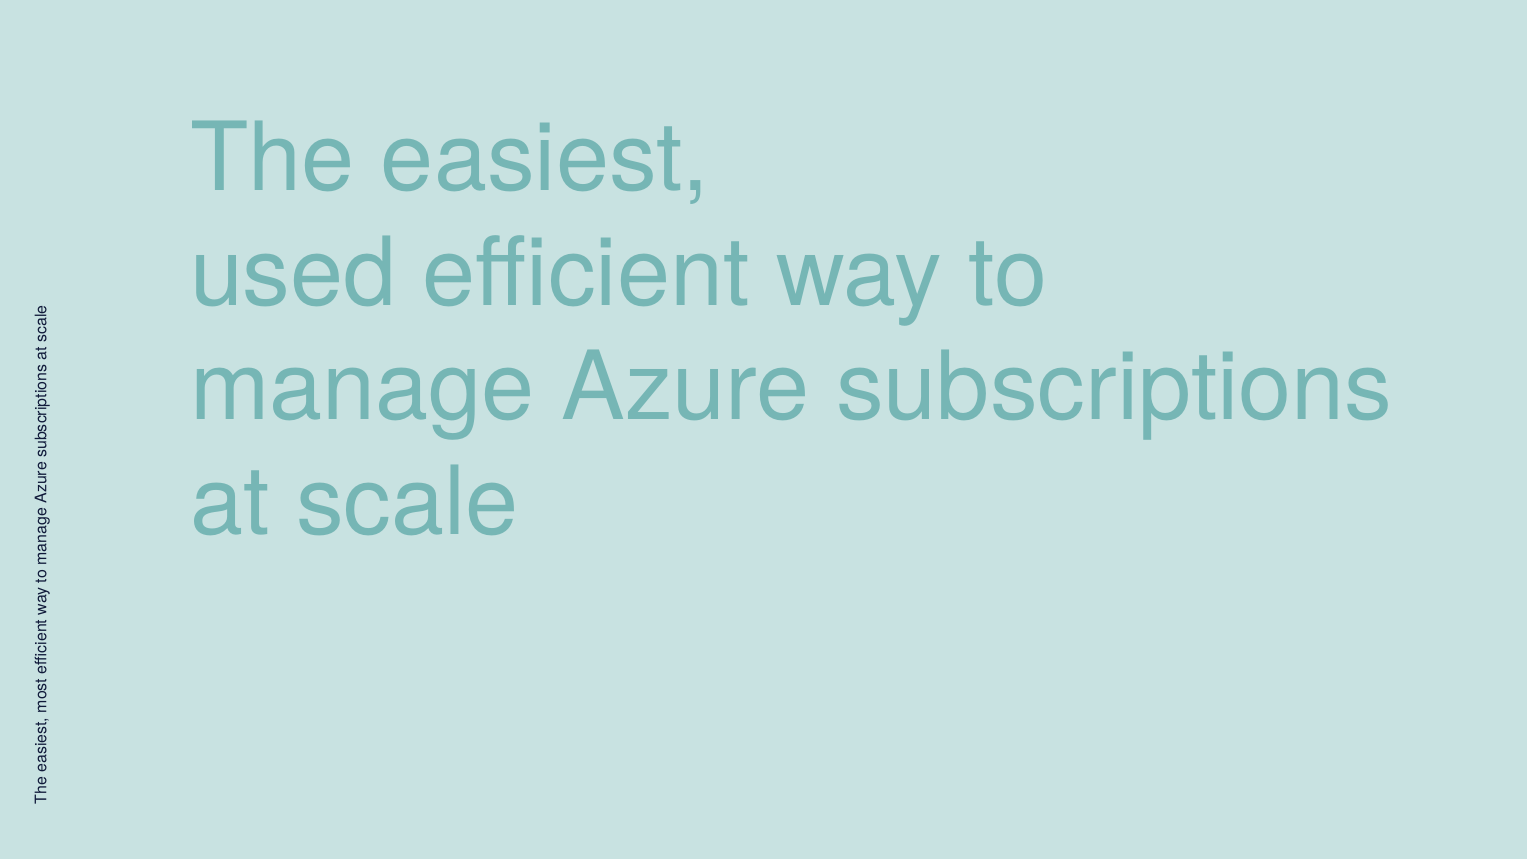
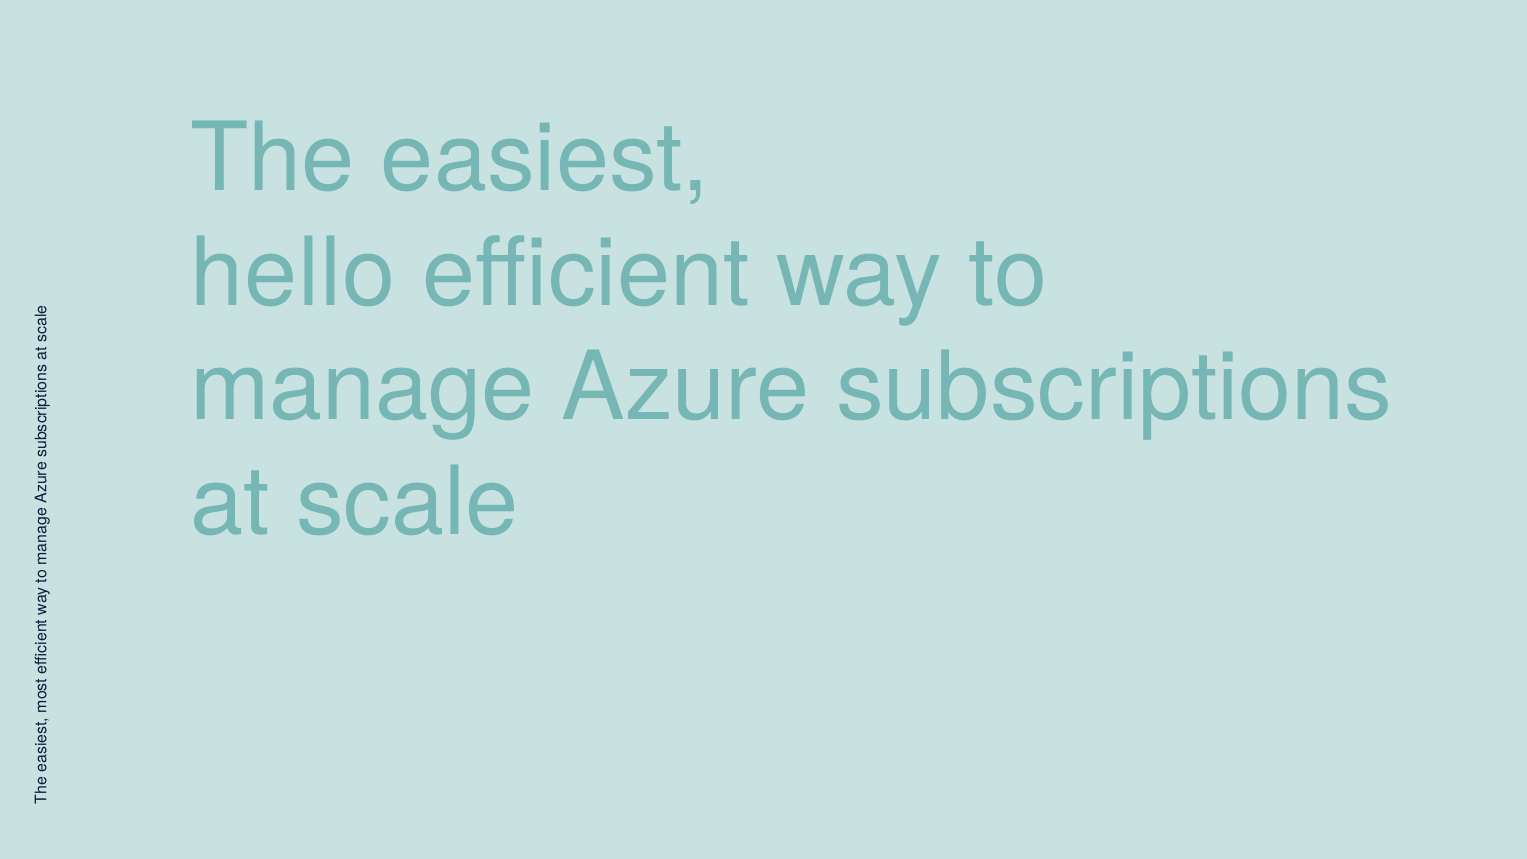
used: used -> hello
